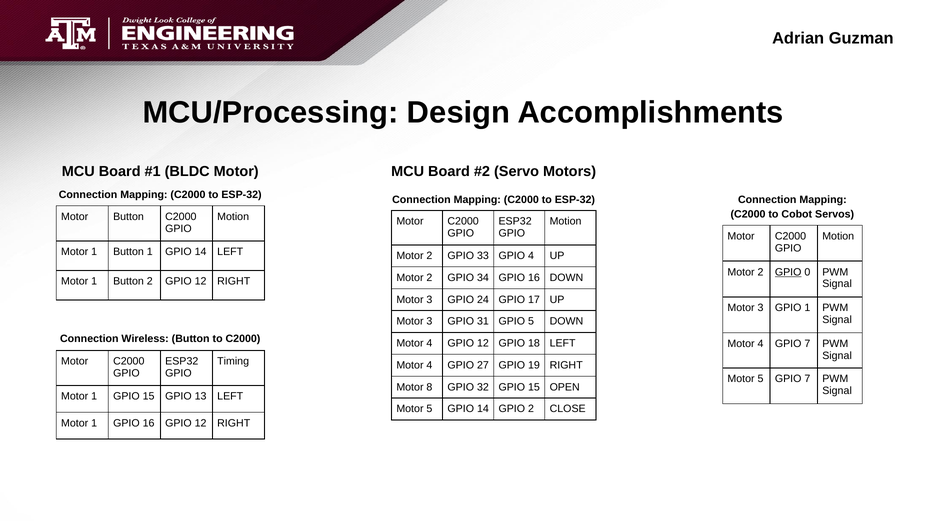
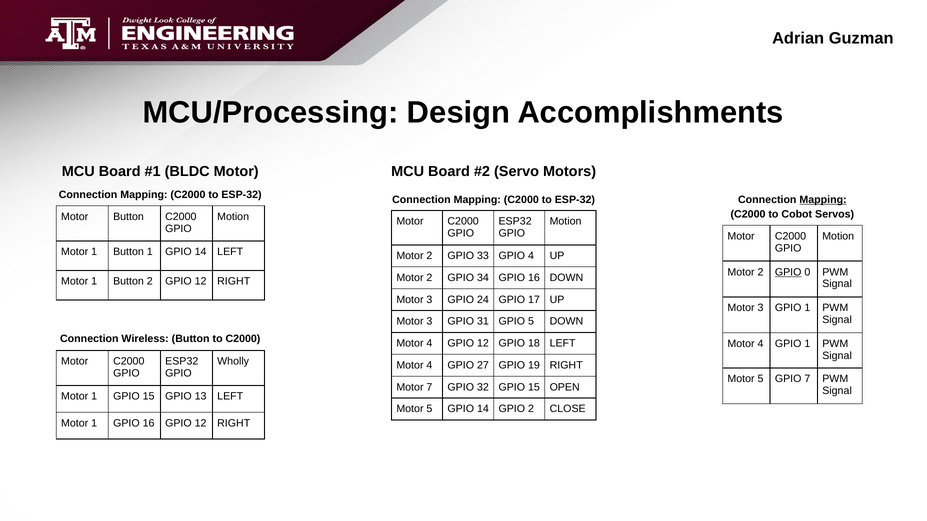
Mapping at (823, 200) underline: none -> present
4 GPIO 7: 7 -> 1
Timing: Timing -> Wholly
Motor 8: 8 -> 7
